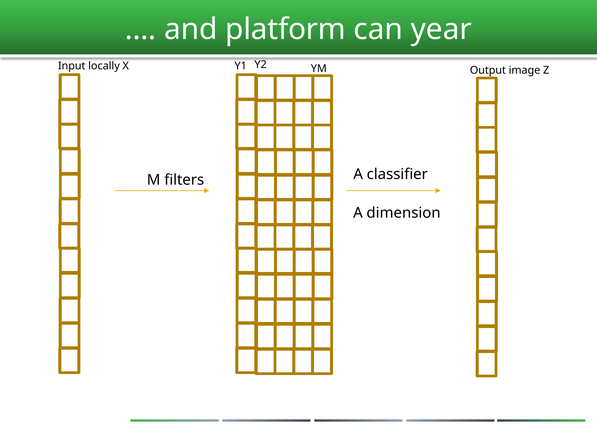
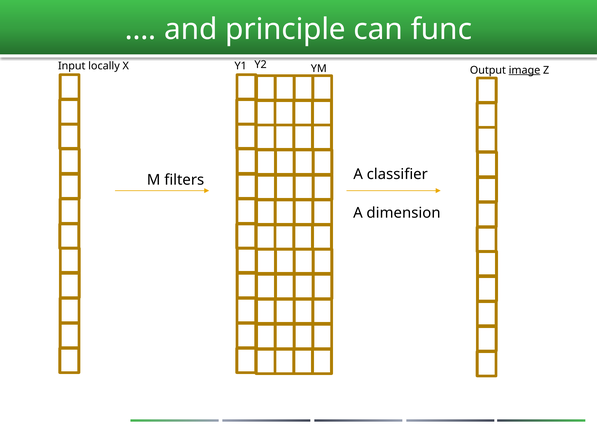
platform: platform -> principle
year: year -> func
image underline: none -> present
